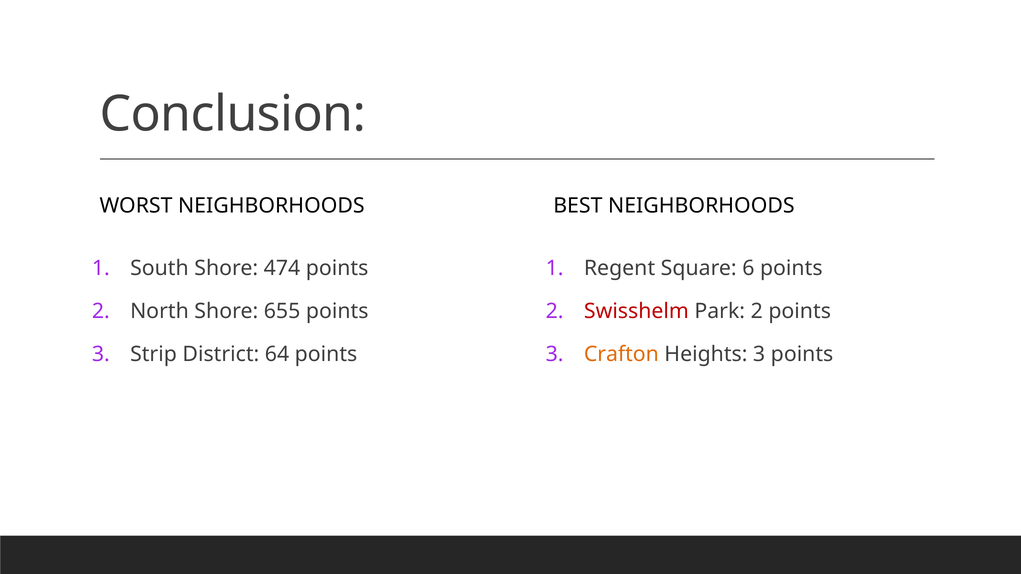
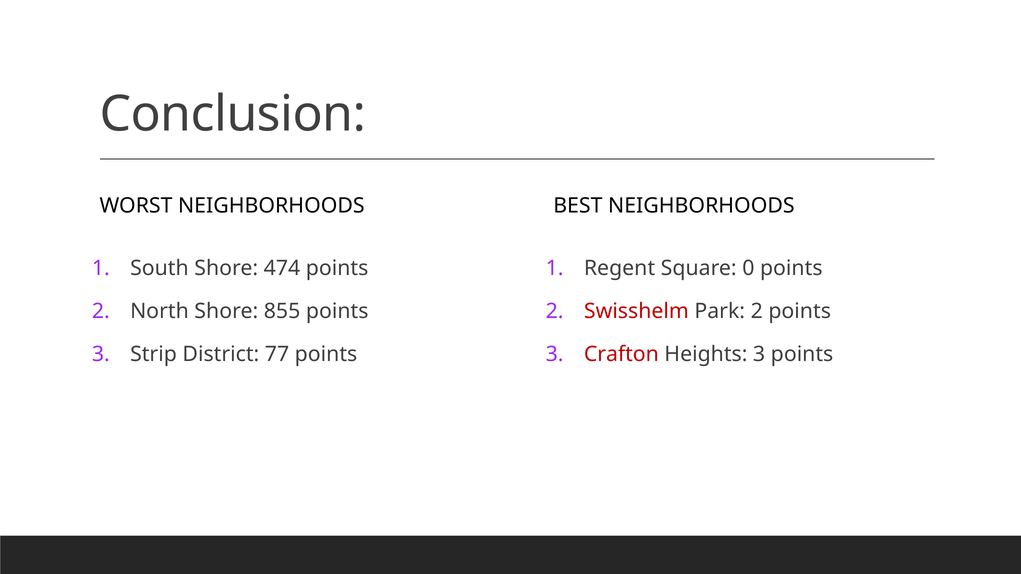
6: 6 -> 0
655: 655 -> 855
64: 64 -> 77
Crafton colour: orange -> red
